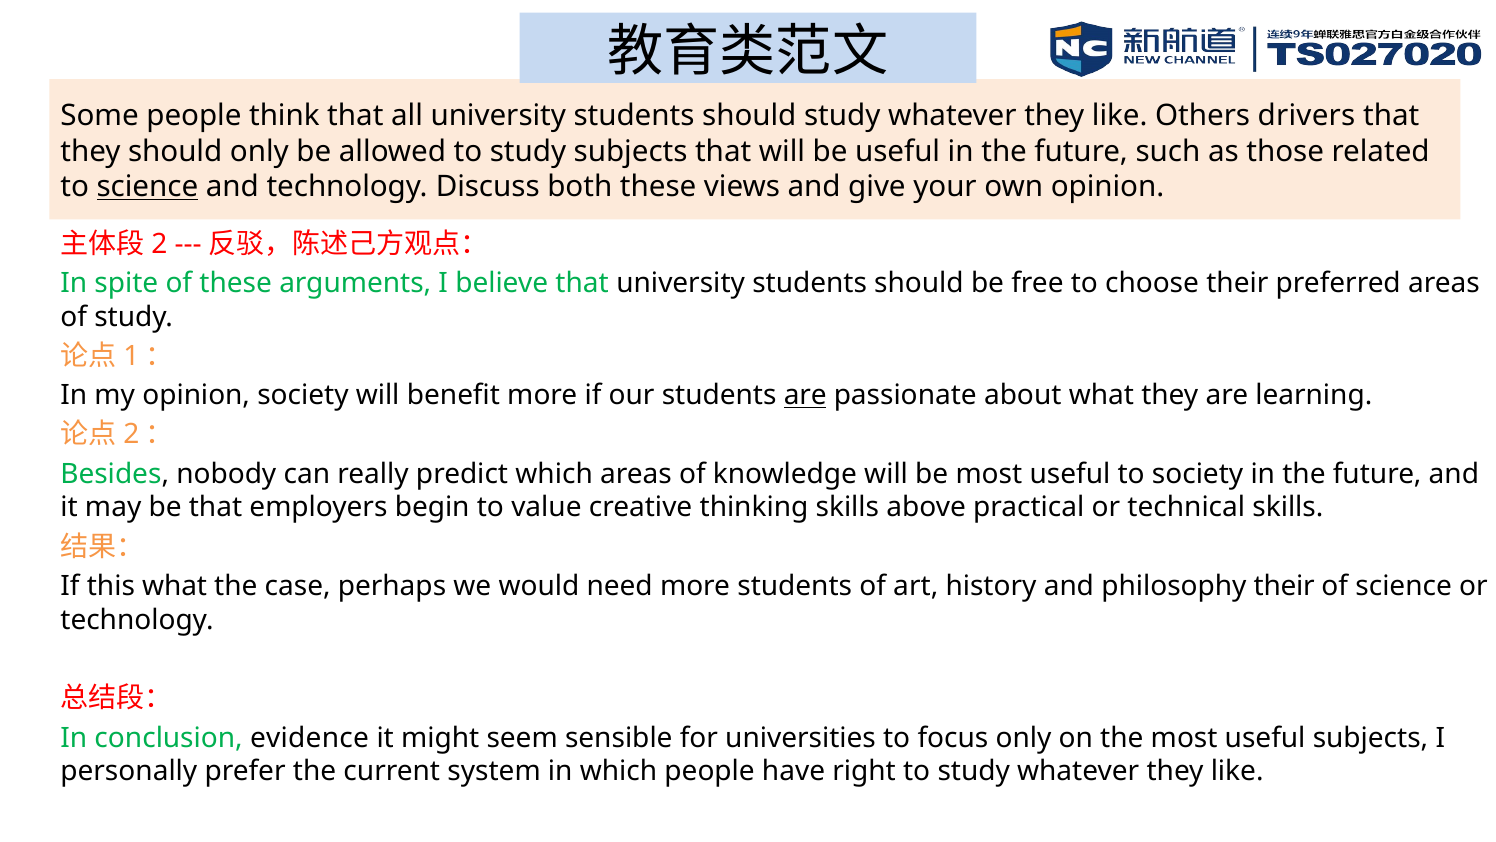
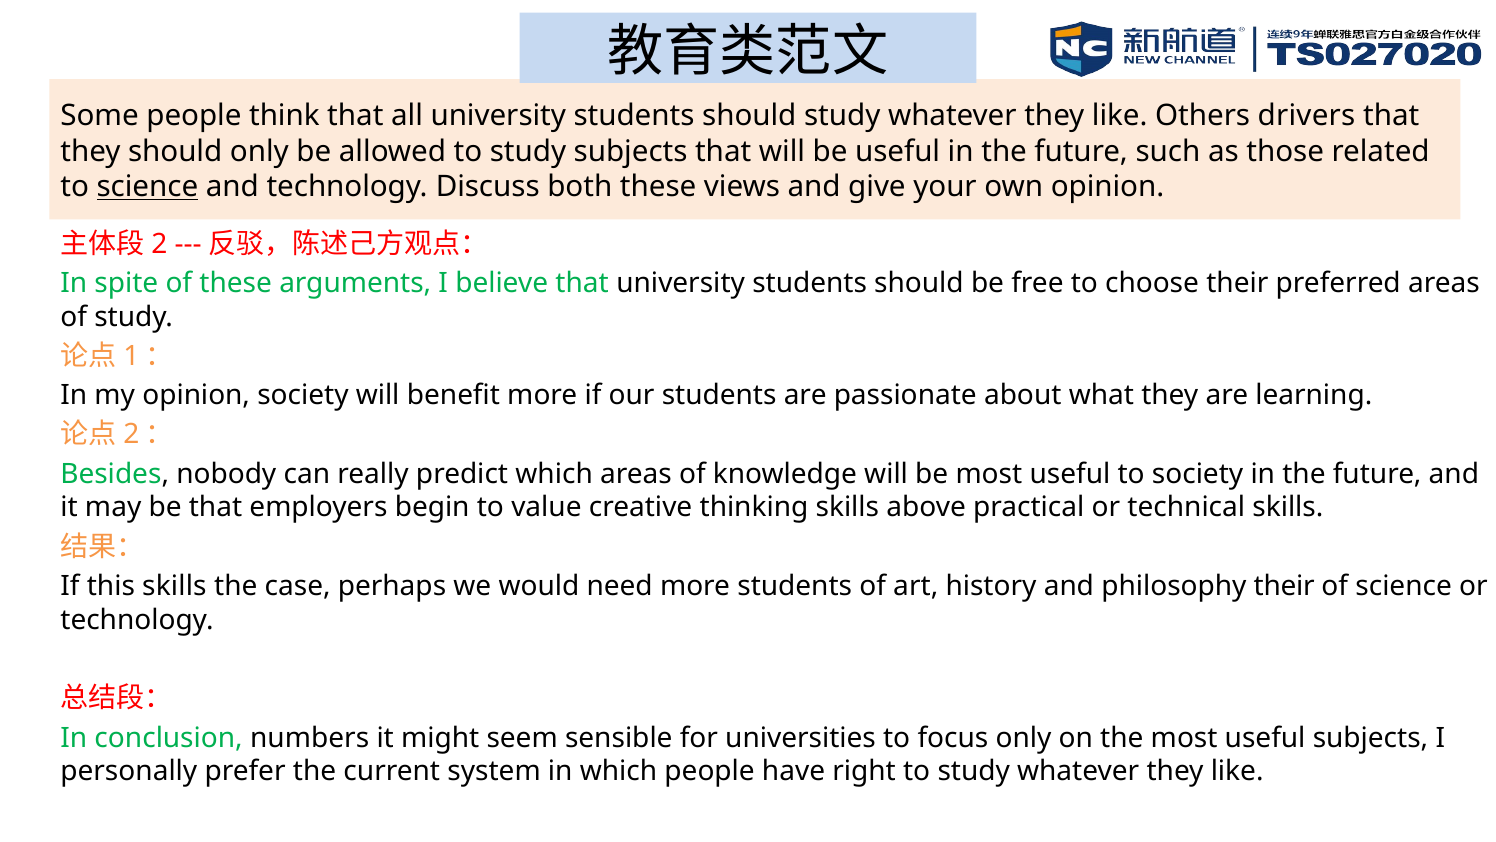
are at (805, 395) underline: present -> none
this what: what -> skills
evidence: evidence -> numbers
